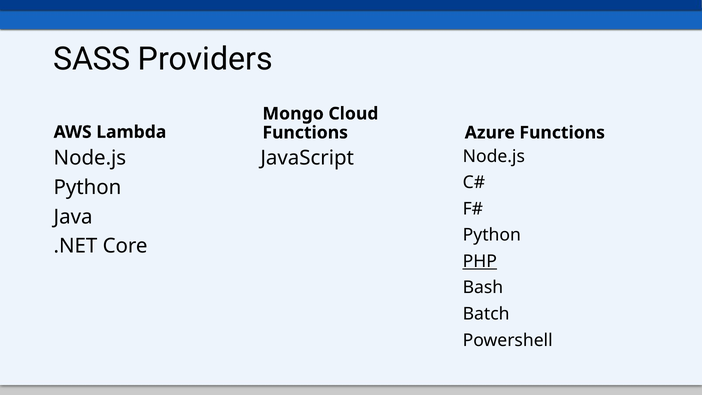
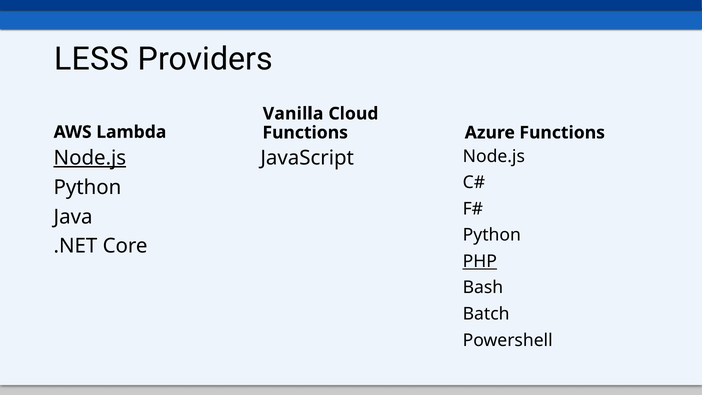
SASS: SASS -> LESS
Mongo: Mongo -> Vanilla
Node.js at (90, 158) underline: none -> present
